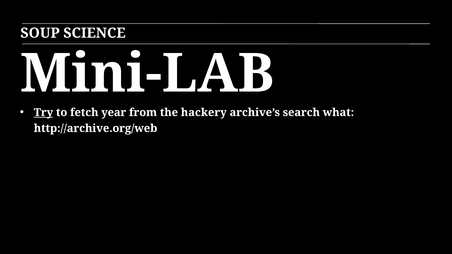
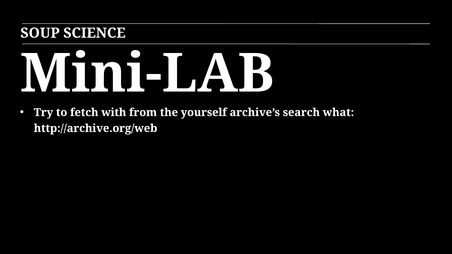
Try underline: present -> none
year: year -> with
hackery: hackery -> yourself
